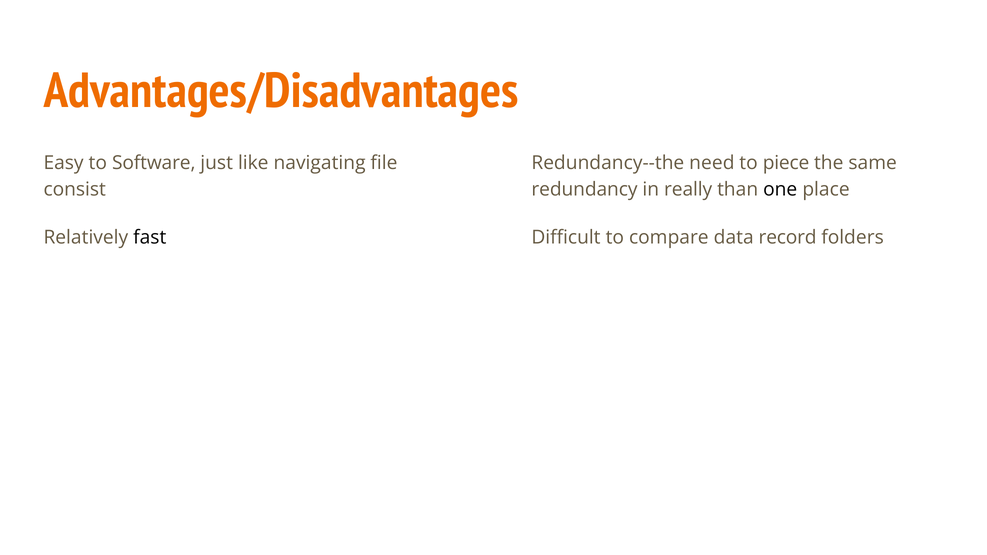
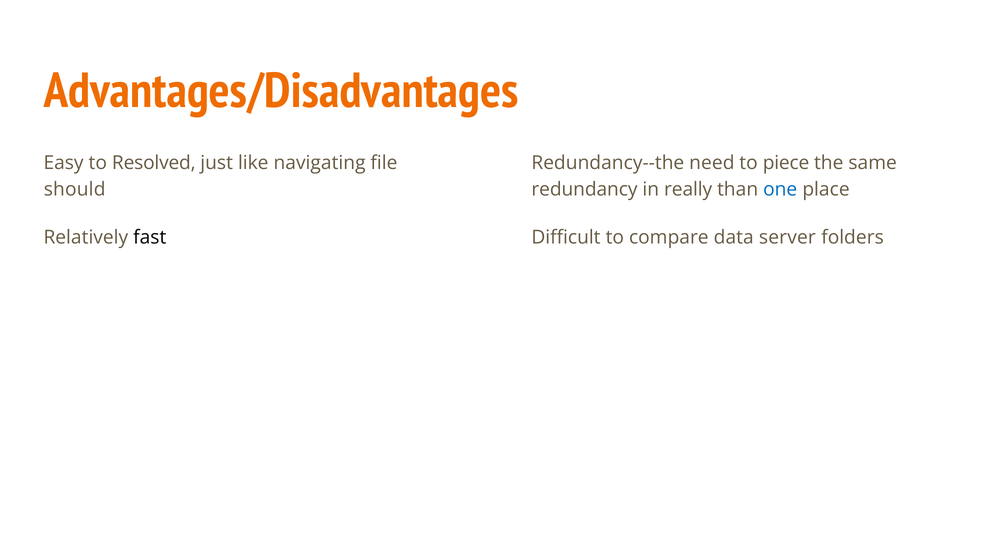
Software: Software -> Resolved
consist: consist -> should
one colour: black -> blue
record: record -> server
